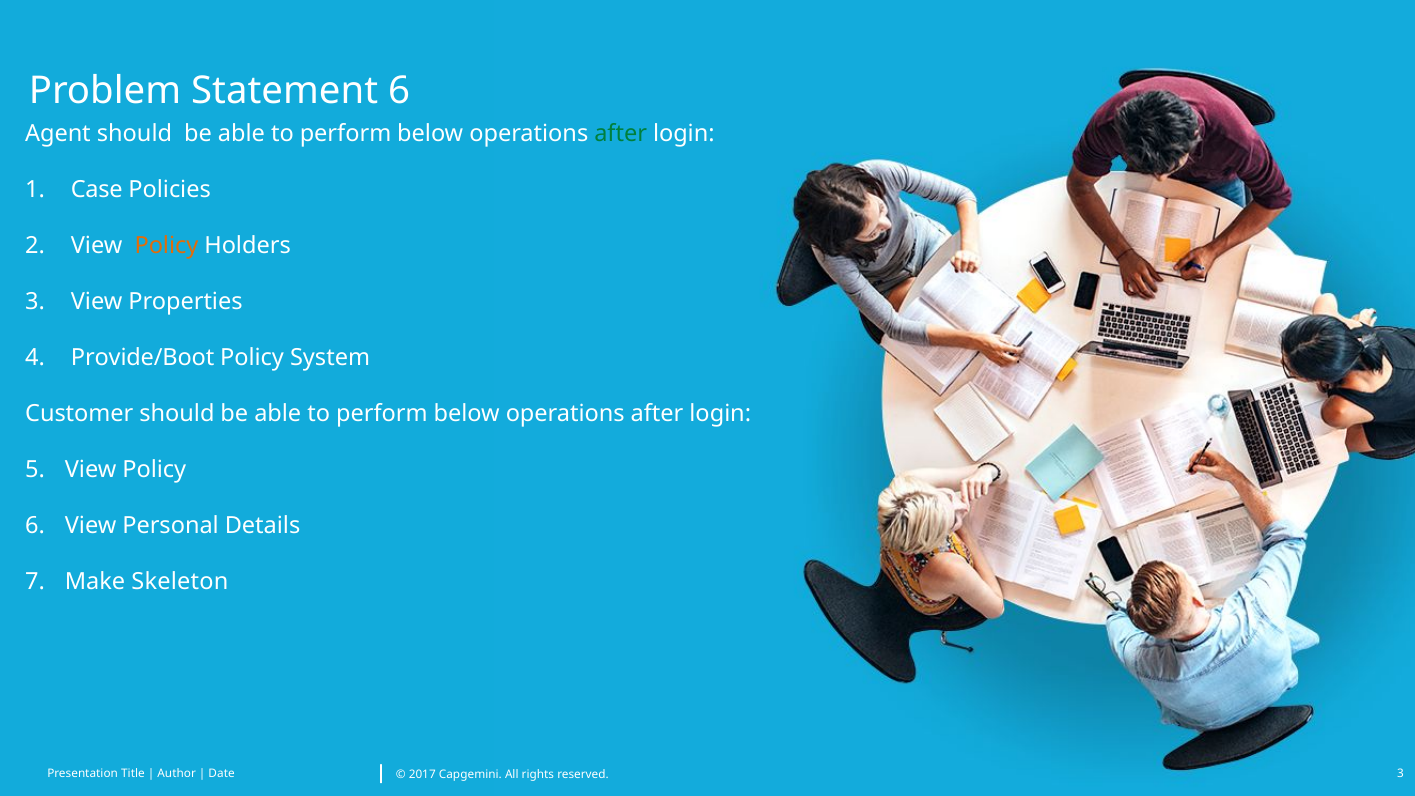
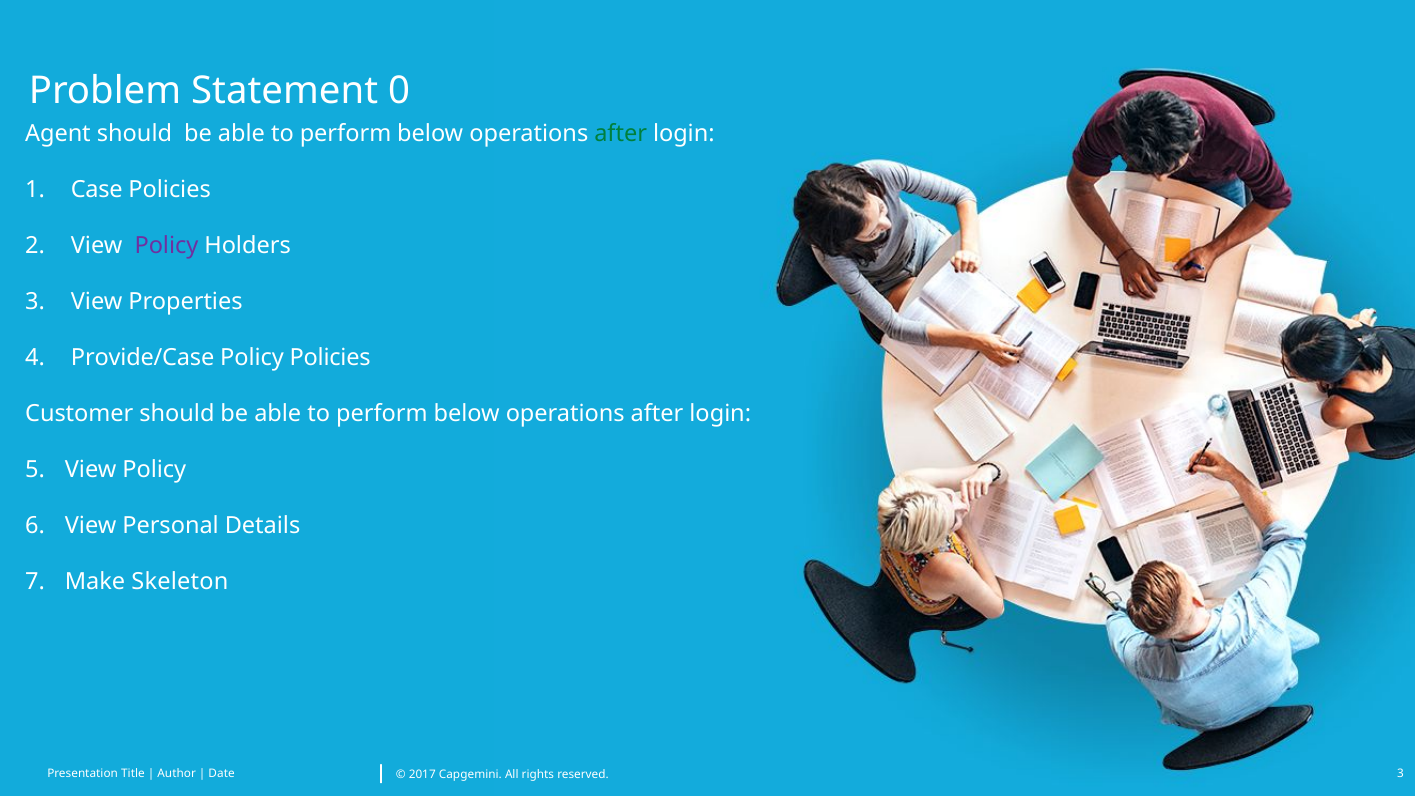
Statement 6: 6 -> 0
Policy at (166, 246) colour: orange -> purple
Provide/Boot: Provide/Boot -> Provide/Case
Policy System: System -> Policies
